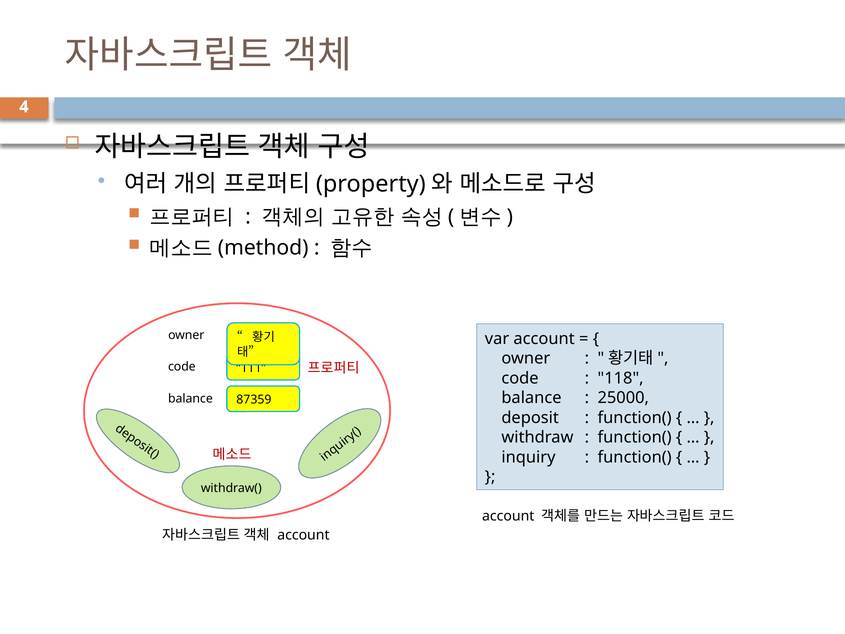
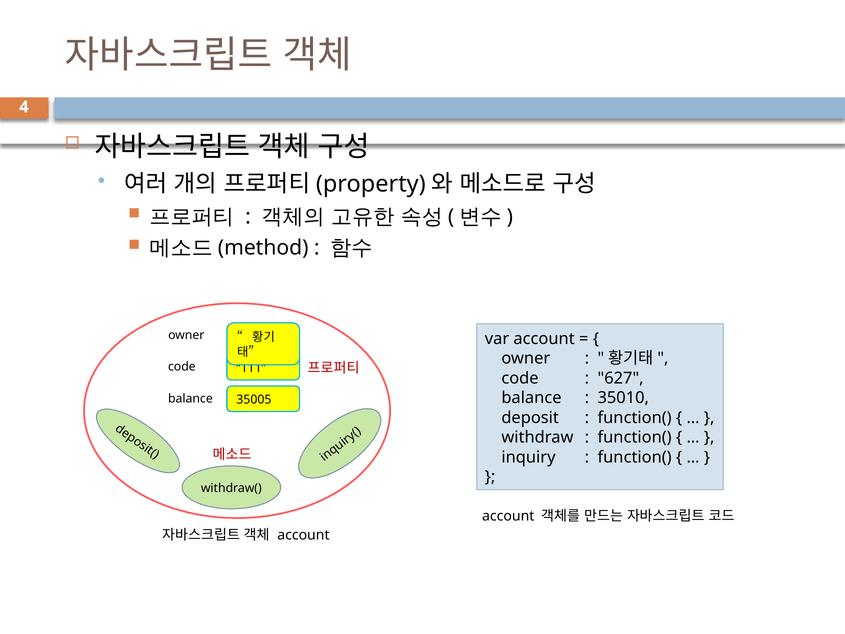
118: 118 -> 627
25000: 25000 -> 35010
87359: 87359 -> 35005
